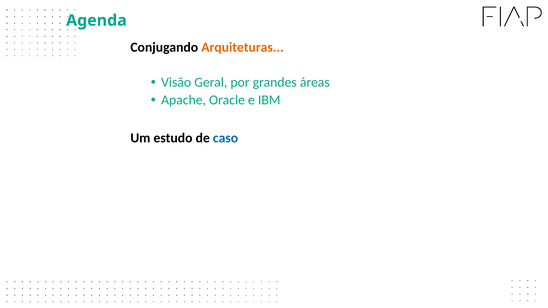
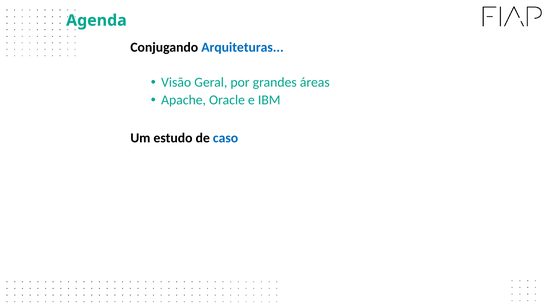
Arquiteturas colour: orange -> blue
